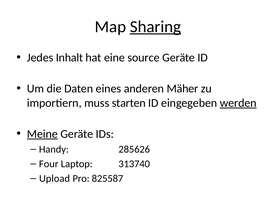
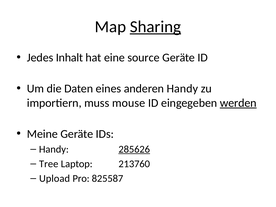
anderen Mäher: Mäher -> Handy
starten: starten -> mouse
Meine underline: present -> none
285626 underline: none -> present
Four: Four -> Tree
313740: 313740 -> 213760
